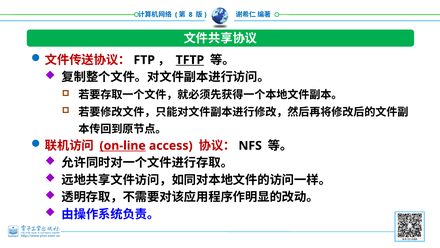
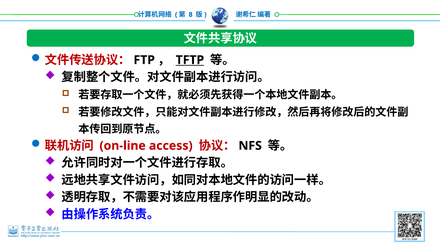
on-line underline: present -> none
